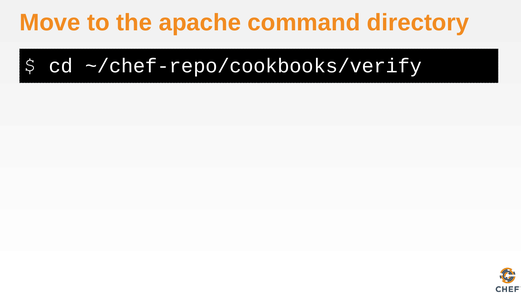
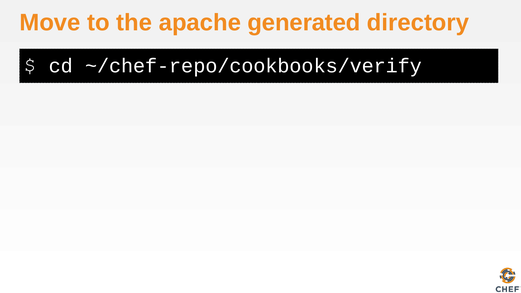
command: command -> generated
